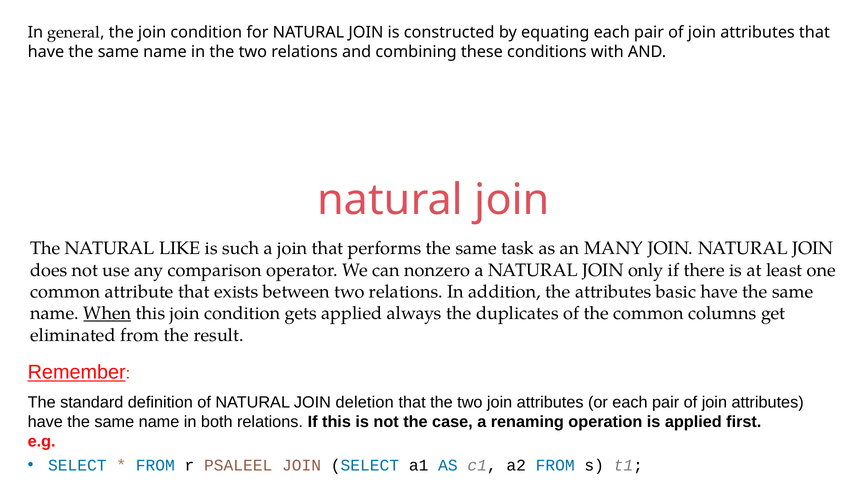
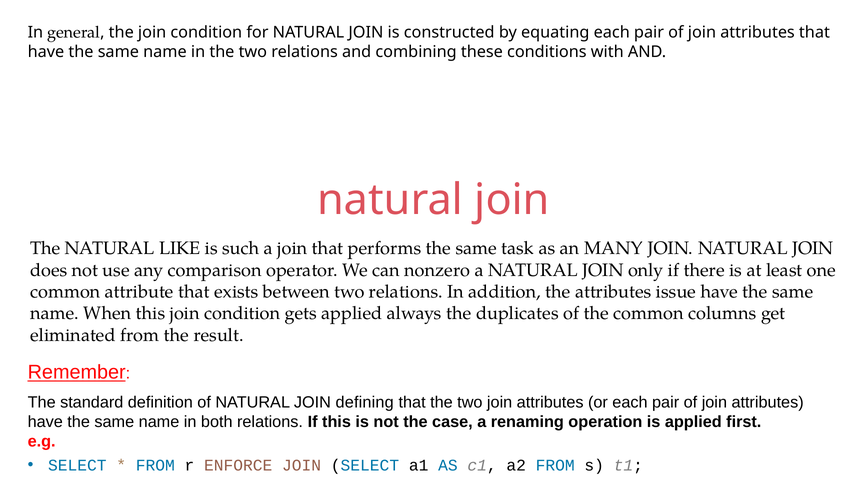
basic: basic -> issue
When underline: present -> none
deletion: deletion -> defining
PSALEEL: PSALEEL -> ENFORCE
